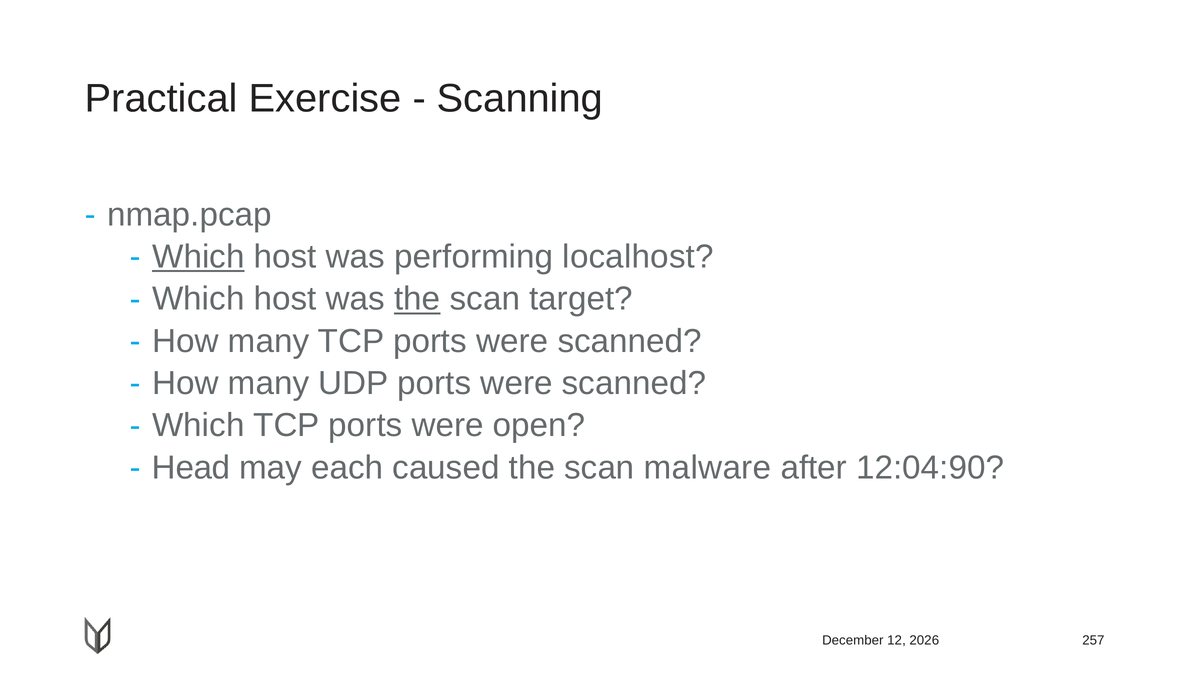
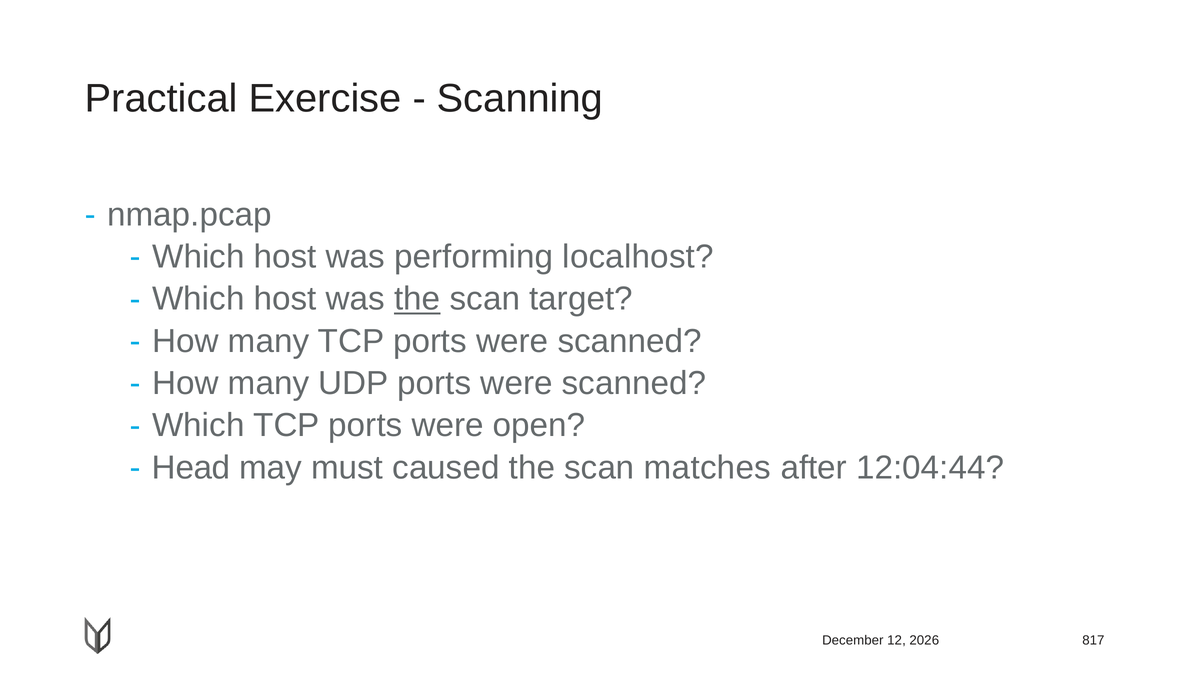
Which at (198, 257) underline: present -> none
each: each -> must
malware: malware -> matches
12:04:90: 12:04:90 -> 12:04:44
257: 257 -> 817
